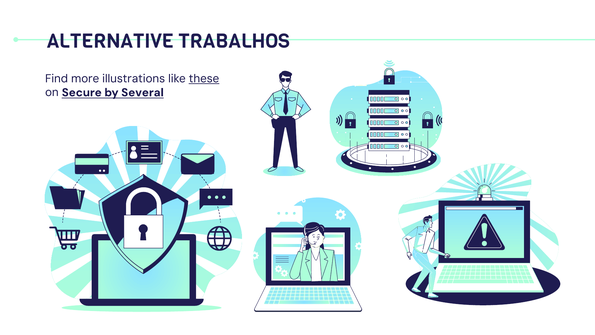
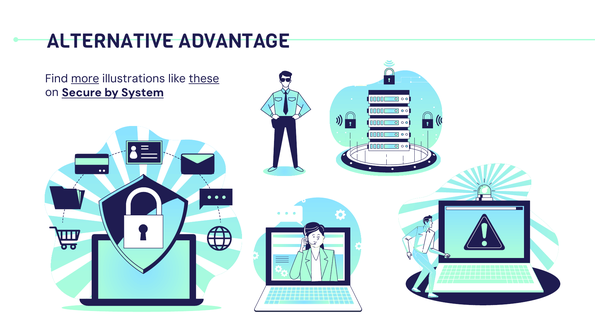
TRABALHOS: TRABALHOS -> ADVANTAGE
more underline: none -> present
Several: Several -> System
